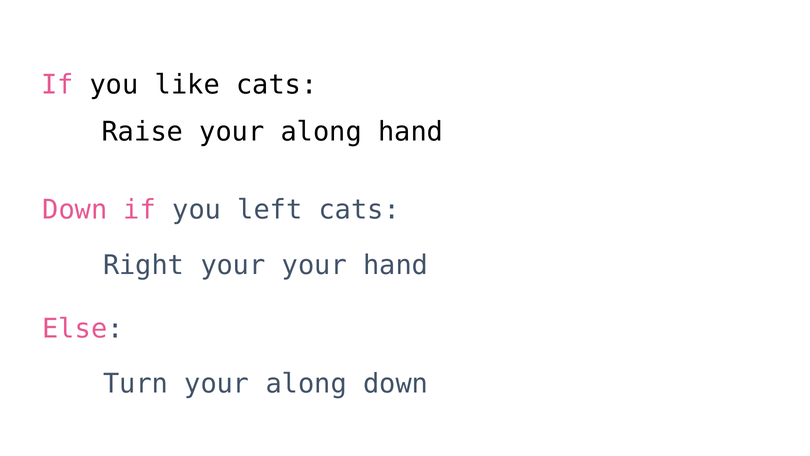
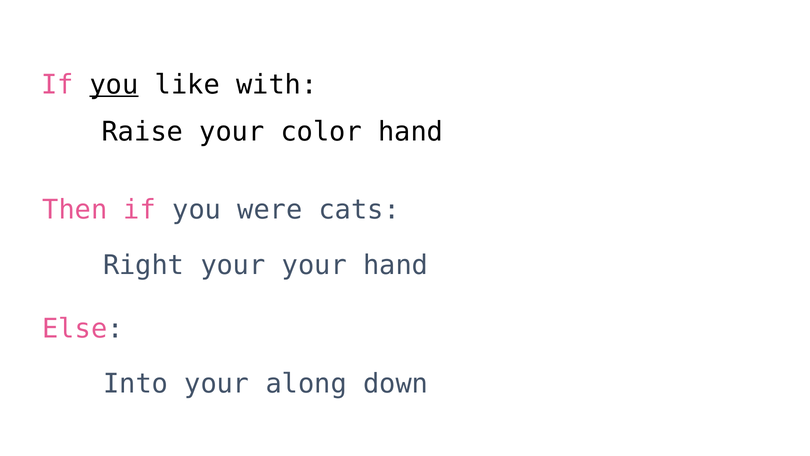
you at (114, 85) underline: none -> present
like cats: cats -> with
Raise your along: along -> color
Down at (75, 210): Down -> Then
left: left -> were
Turn: Turn -> Into
